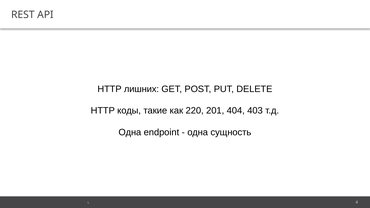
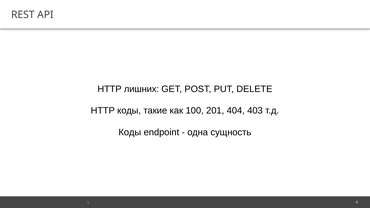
220: 220 -> 100
Одна at (130, 132): Одна -> Коды
